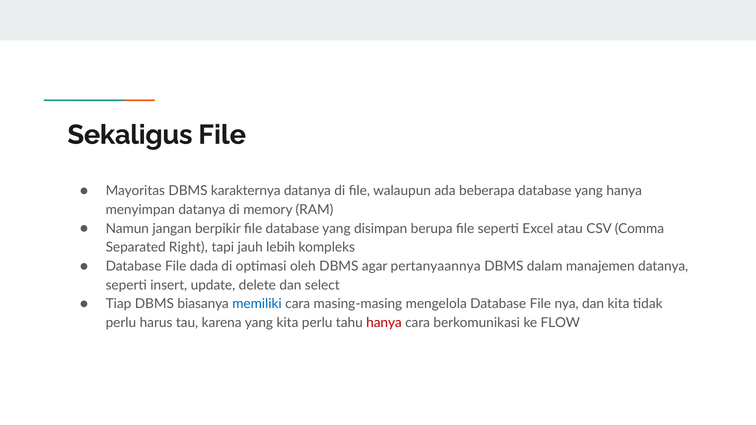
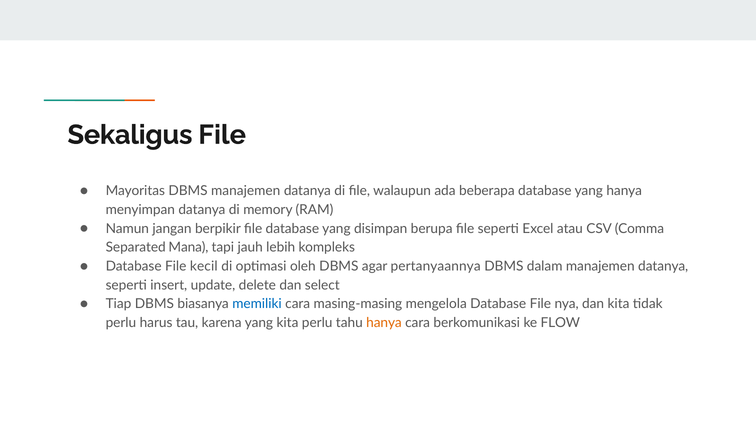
DBMS karakternya: karakternya -> manajemen
Right: Right -> Mana
dada: dada -> kecil
hanya at (384, 323) colour: red -> orange
